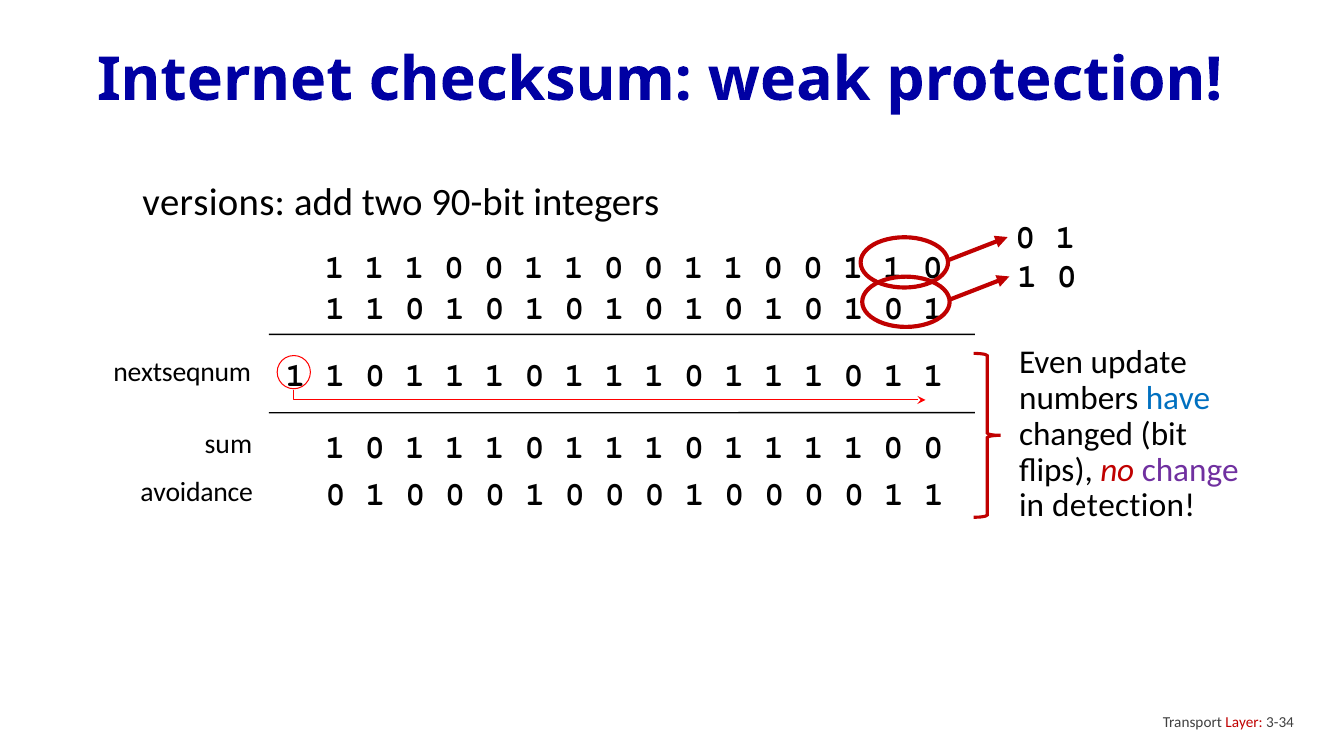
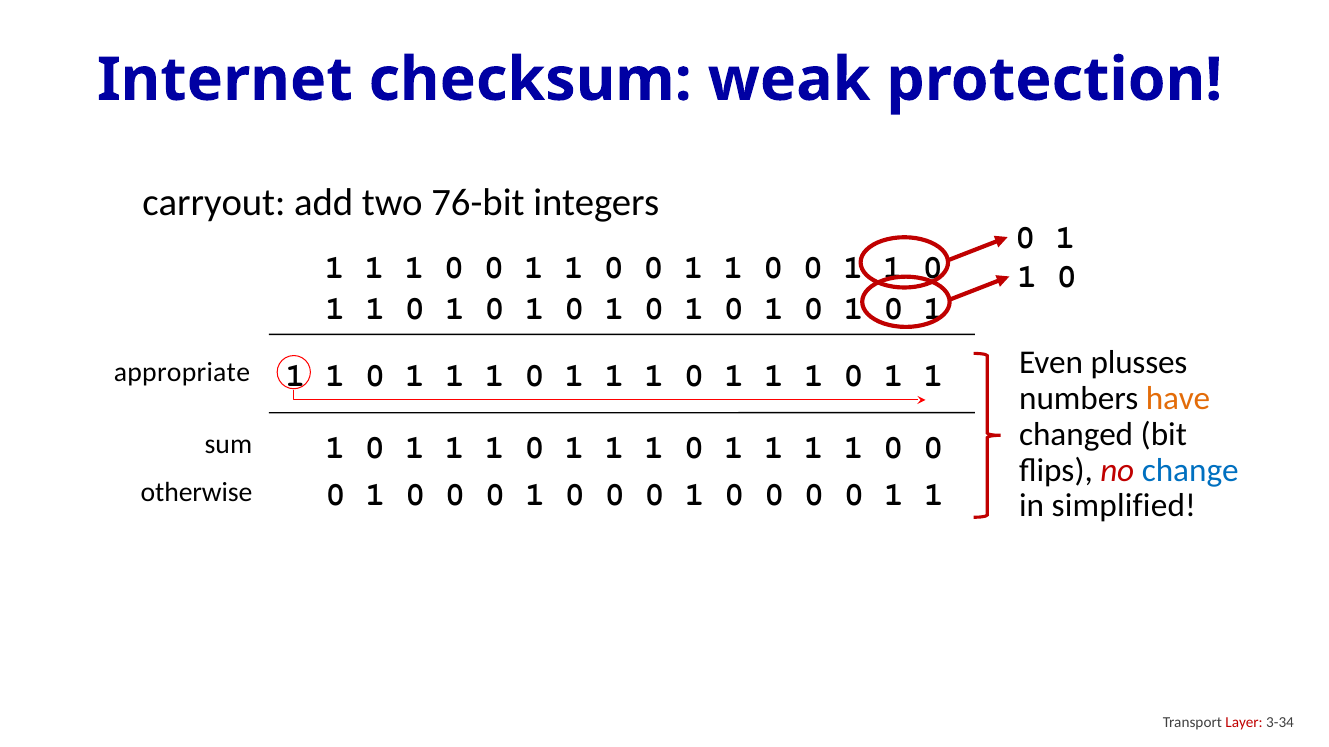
versions: versions -> carryout
90-bit: 90-bit -> 76-bit
update: update -> plusses
nextseqnum: nextseqnum -> appropriate
have colour: blue -> orange
change colour: purple -> blue
avoidance: avoidance -> otherwise
detection: detection -> simplified
